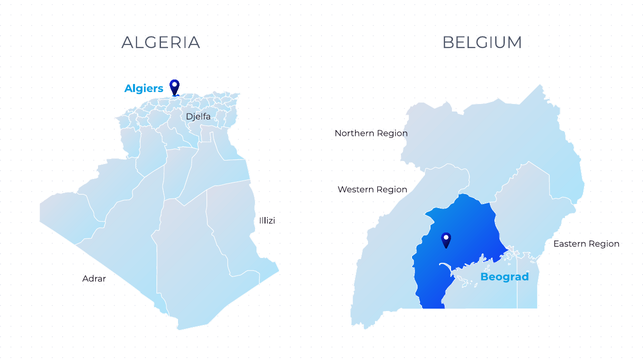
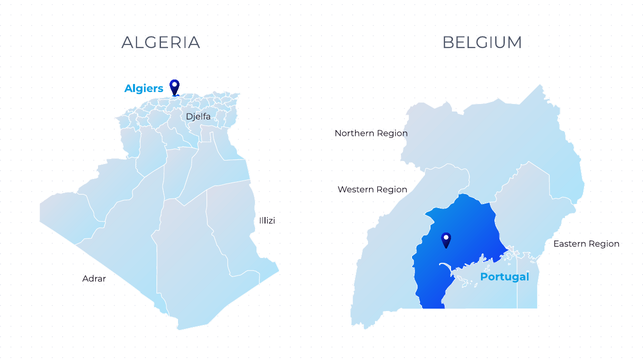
Beograd: Beograd -> Portugal
